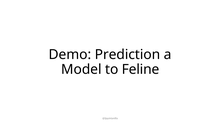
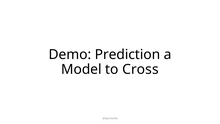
Feline: Feline -> Cross
